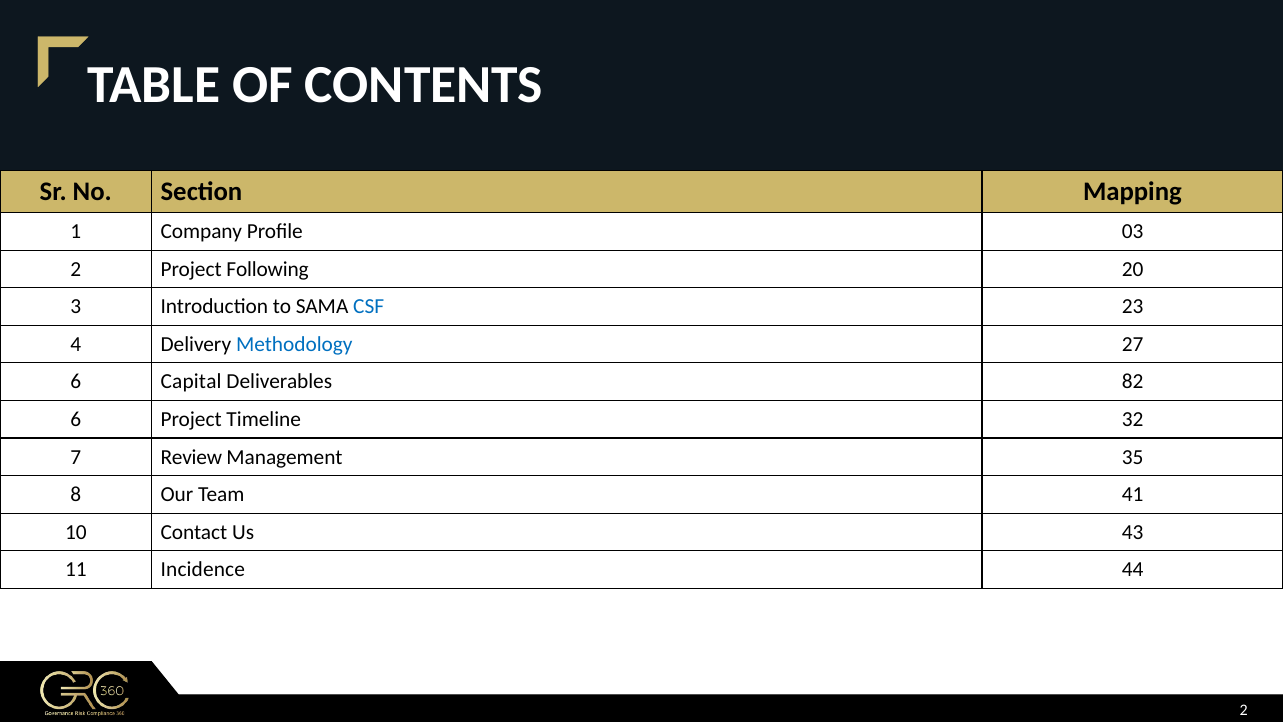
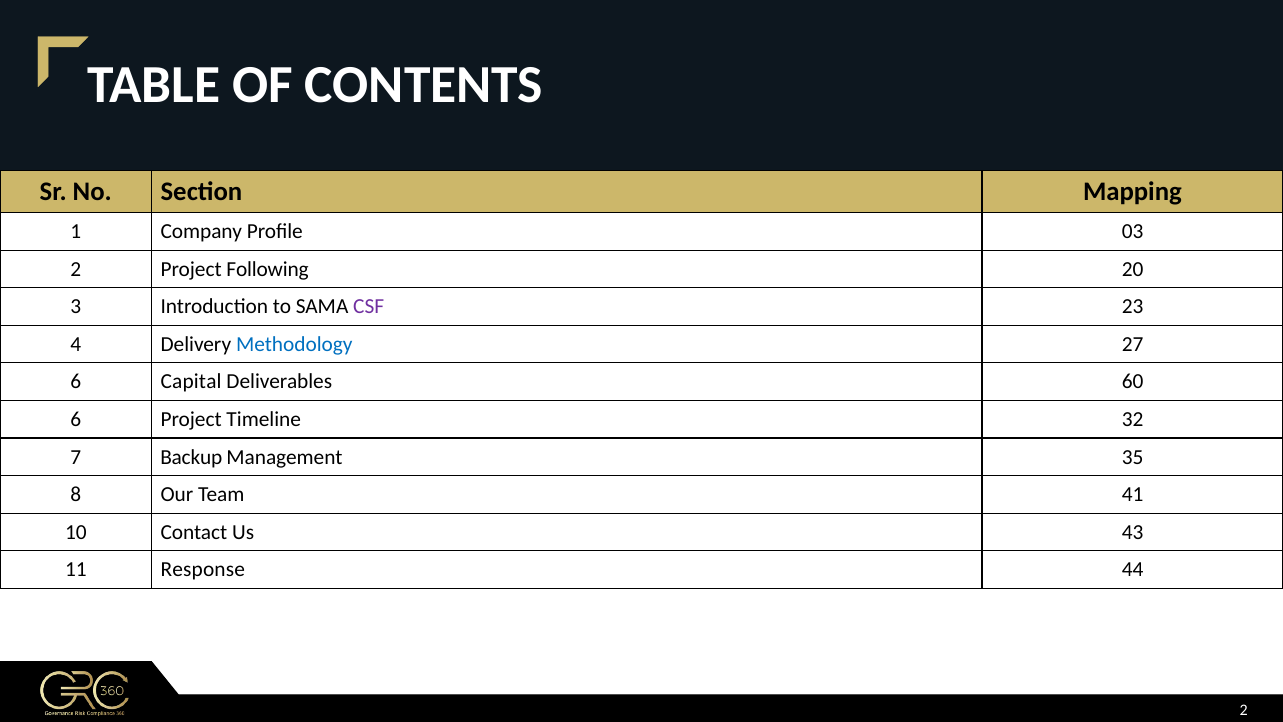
CSF colour: blue -> purple
82: 82 -> 60
Review: Review -> Backup
Incidence: Incidence -> Response
